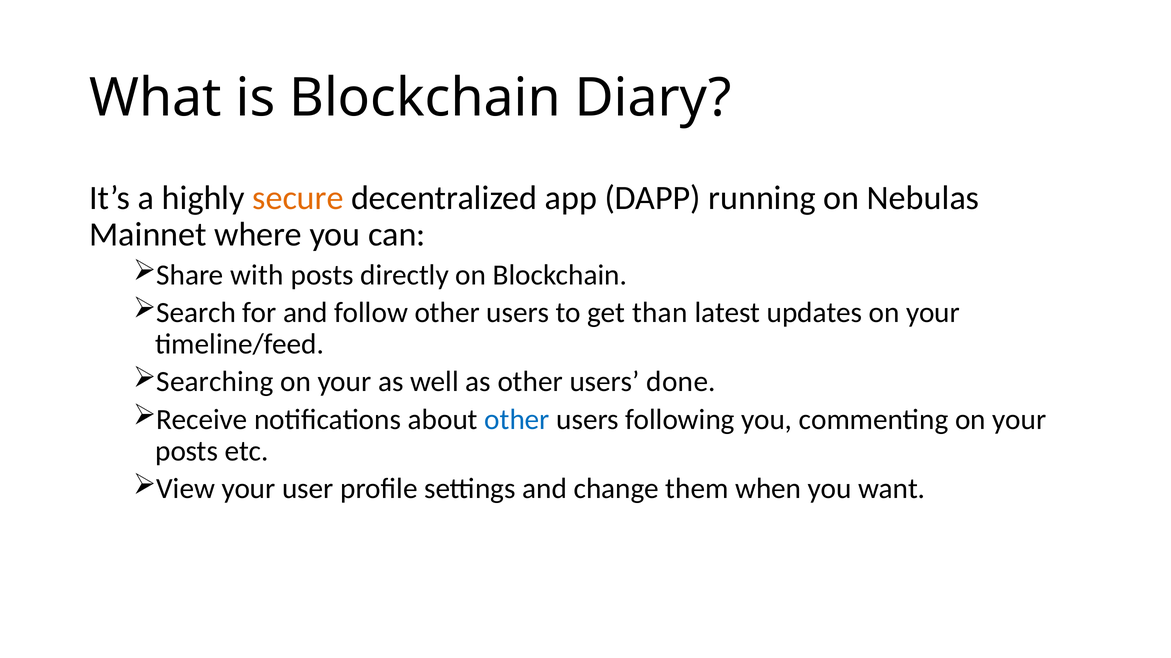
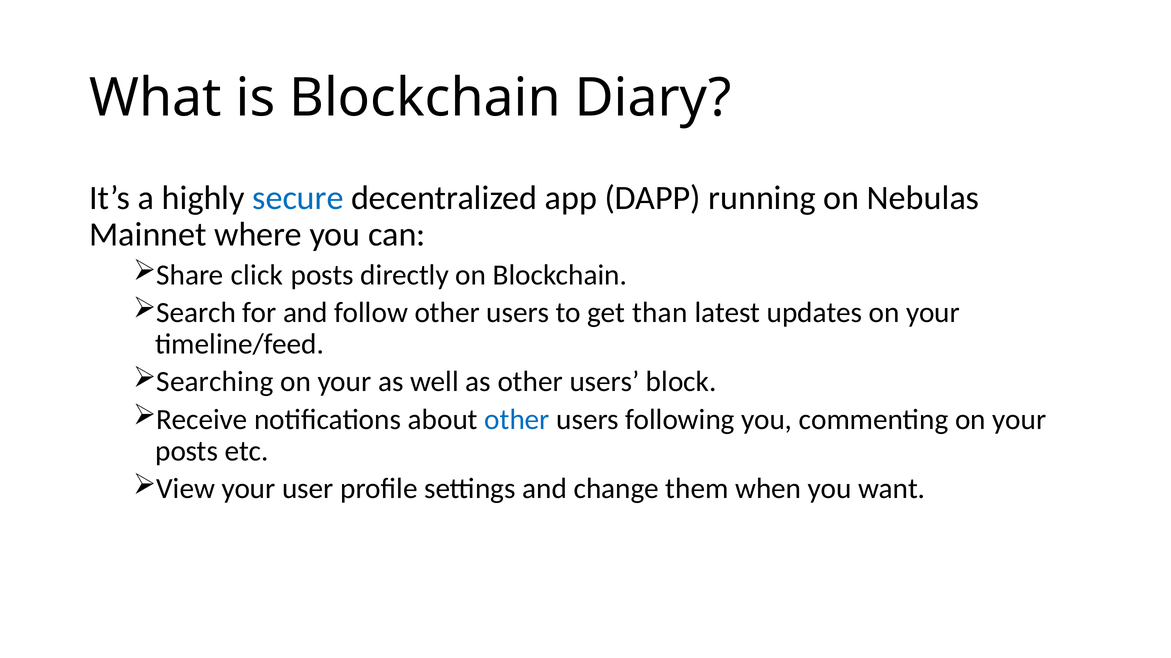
secure colour: orange -> blue
with: with -> click
done: done -> block
